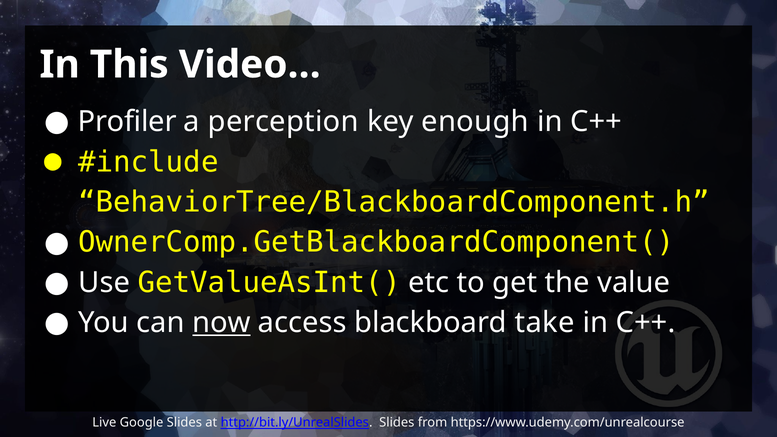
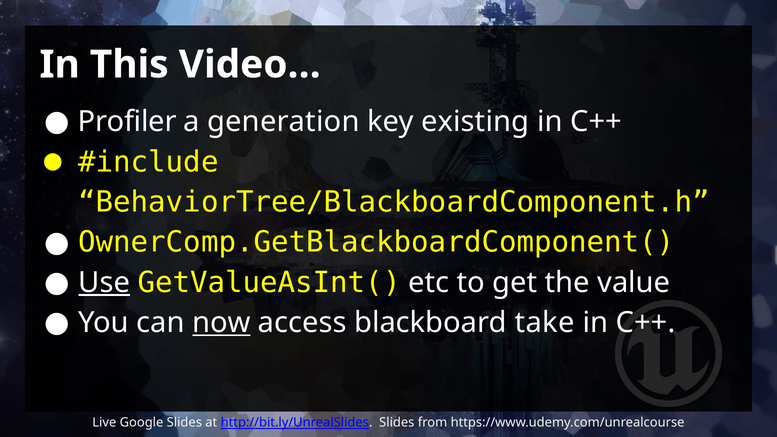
perception: perception -> generation
enough: enough -> existing
Use underline: none -> present
